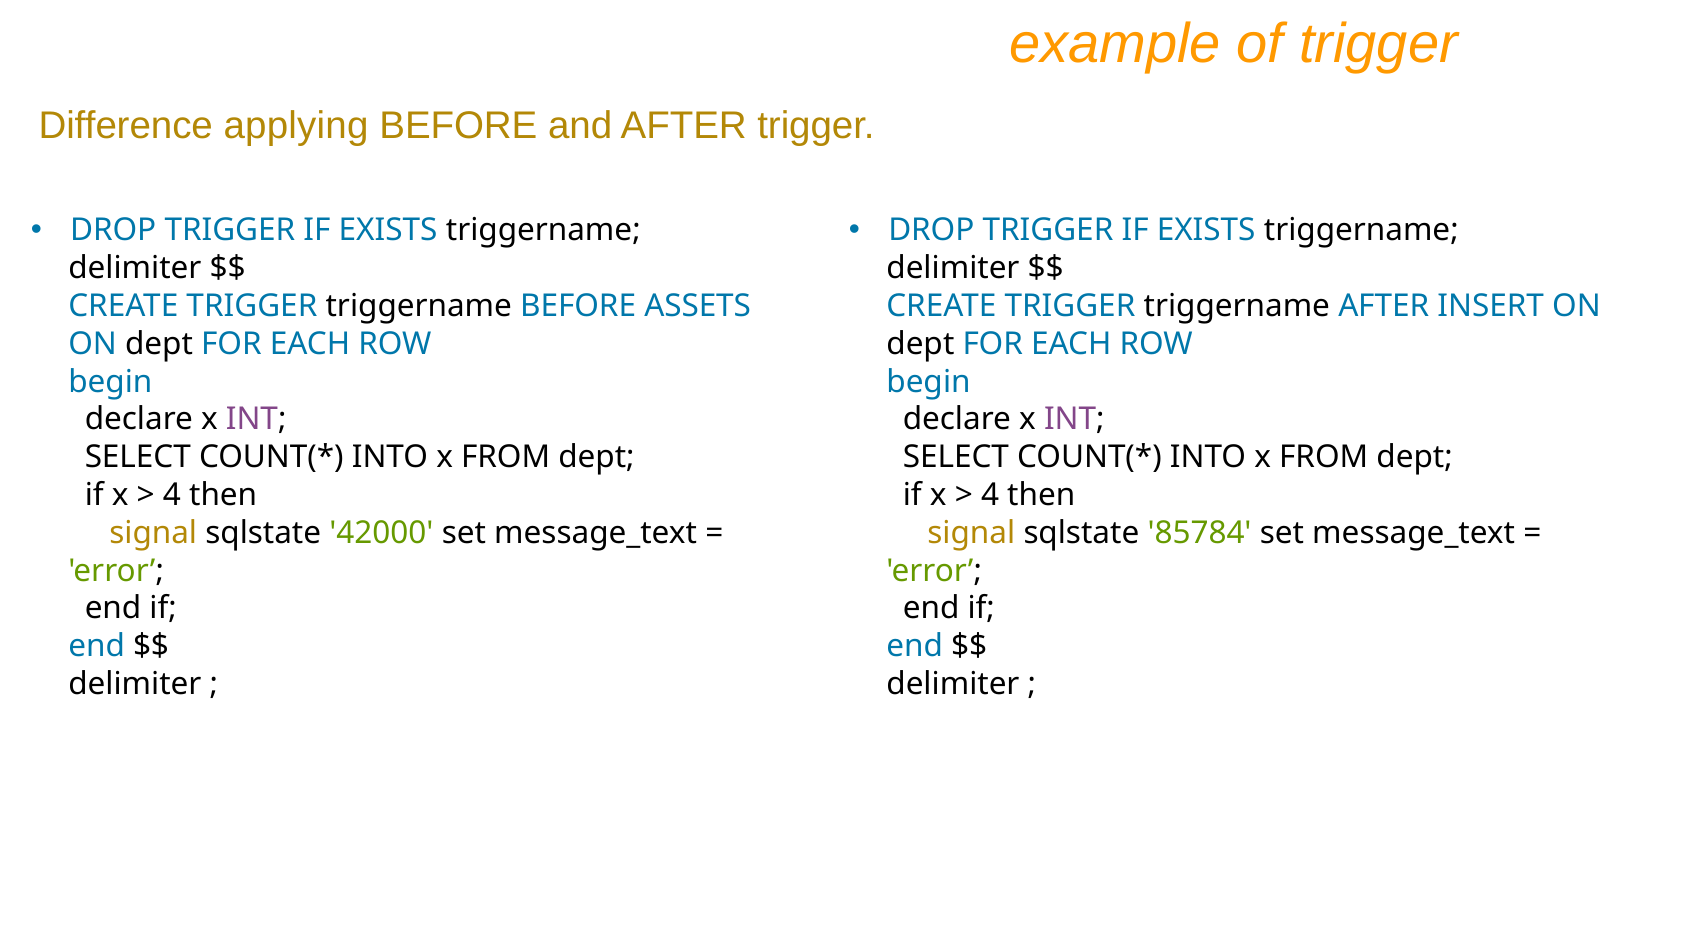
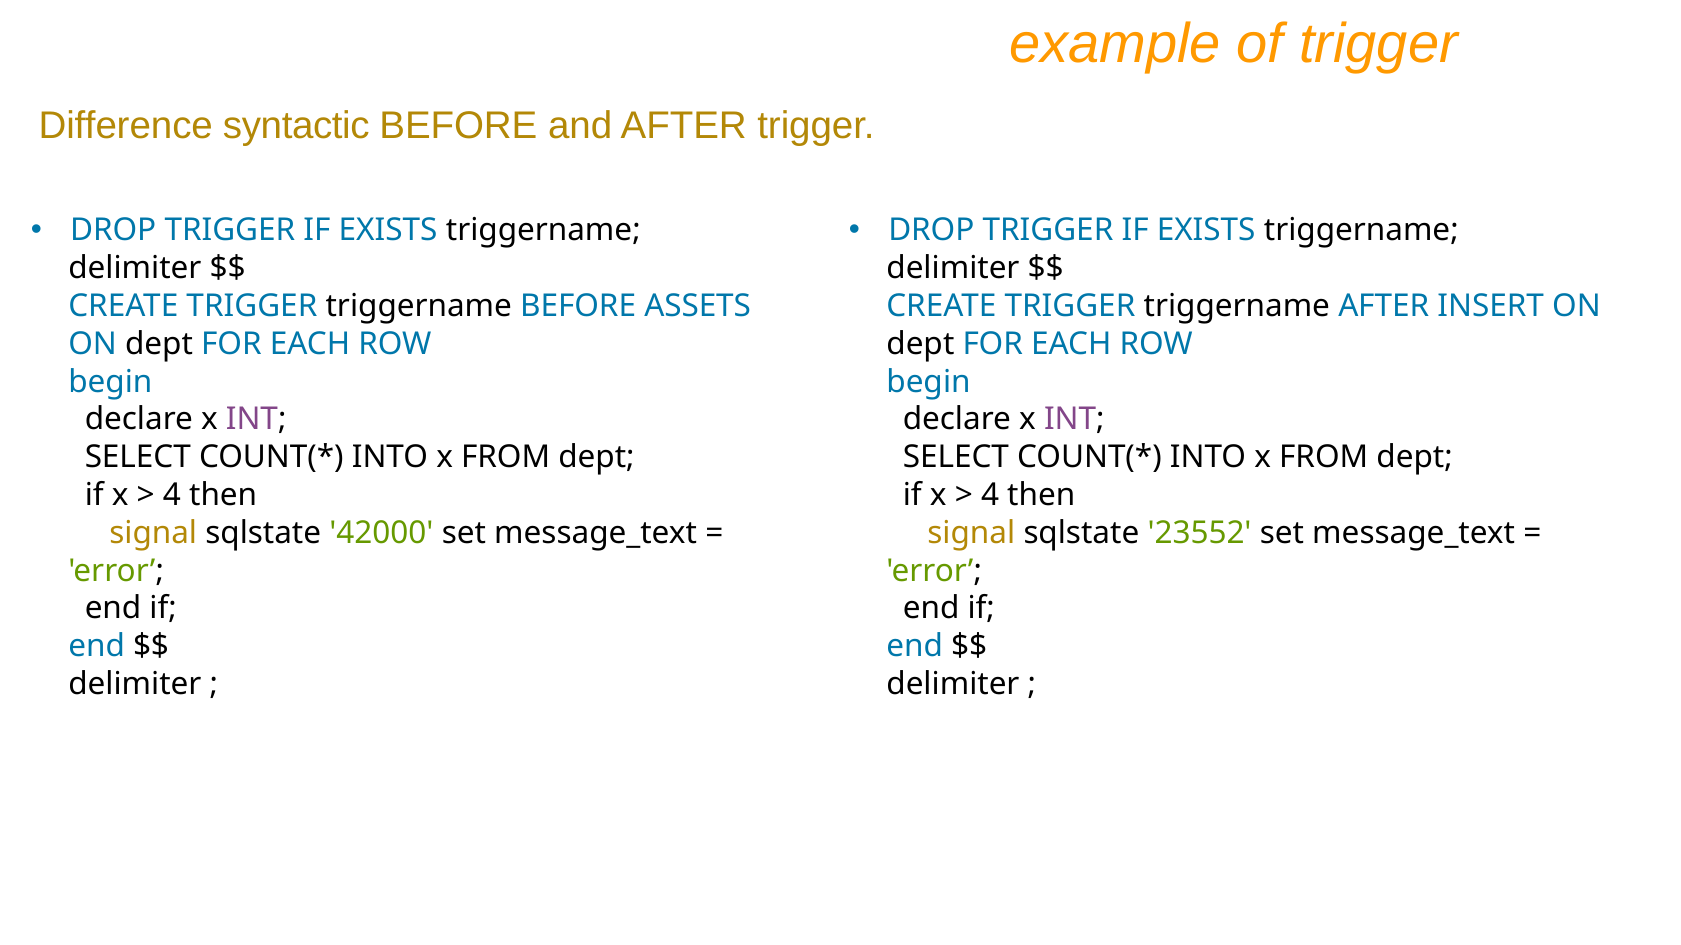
applying: applying -> syntactic
85784: 85784 -> 23552
